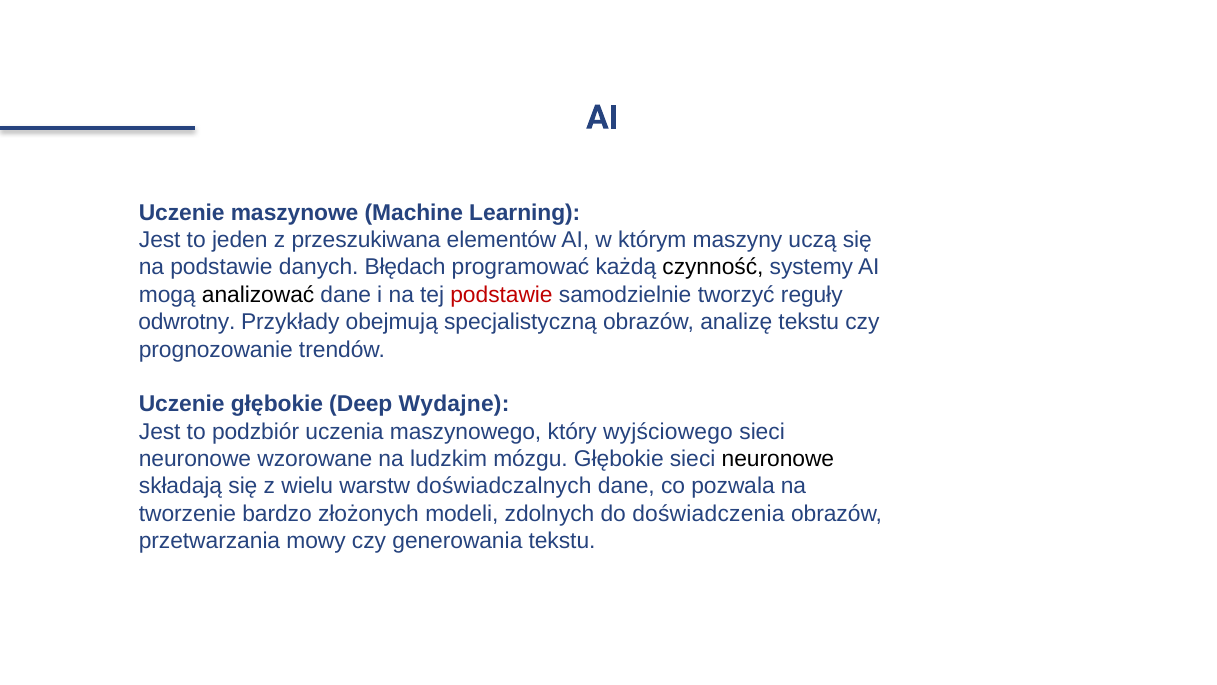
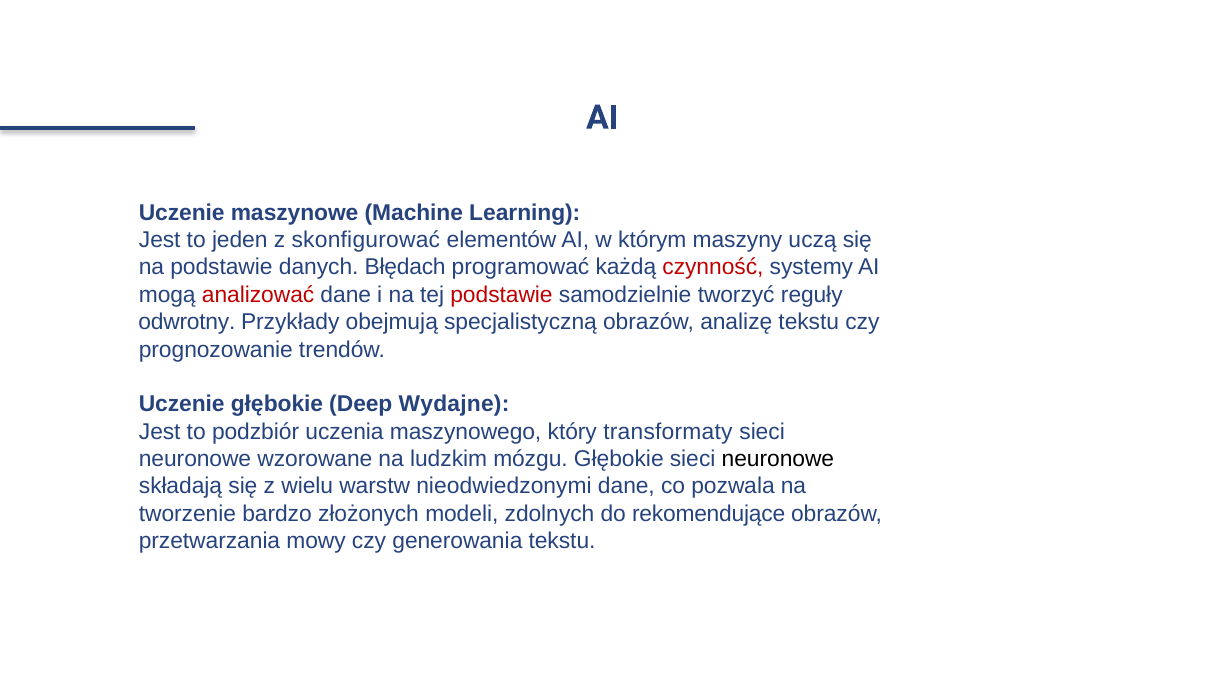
przeszukiwana: przeszukiwana -> skonfigurować
czynność colour: black -> red
analizować colour: black -> red
wyjściowego: wyjściowego -> transformaty
doświadczalnych: doświadczalnych -> nieodwiedzonymi
doświadczenia: doświadczenia -> rekomendujące
